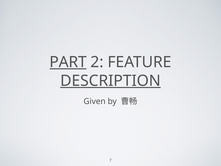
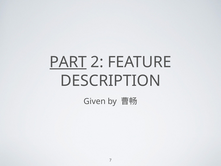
DESCRIPTION underline: present -> none
